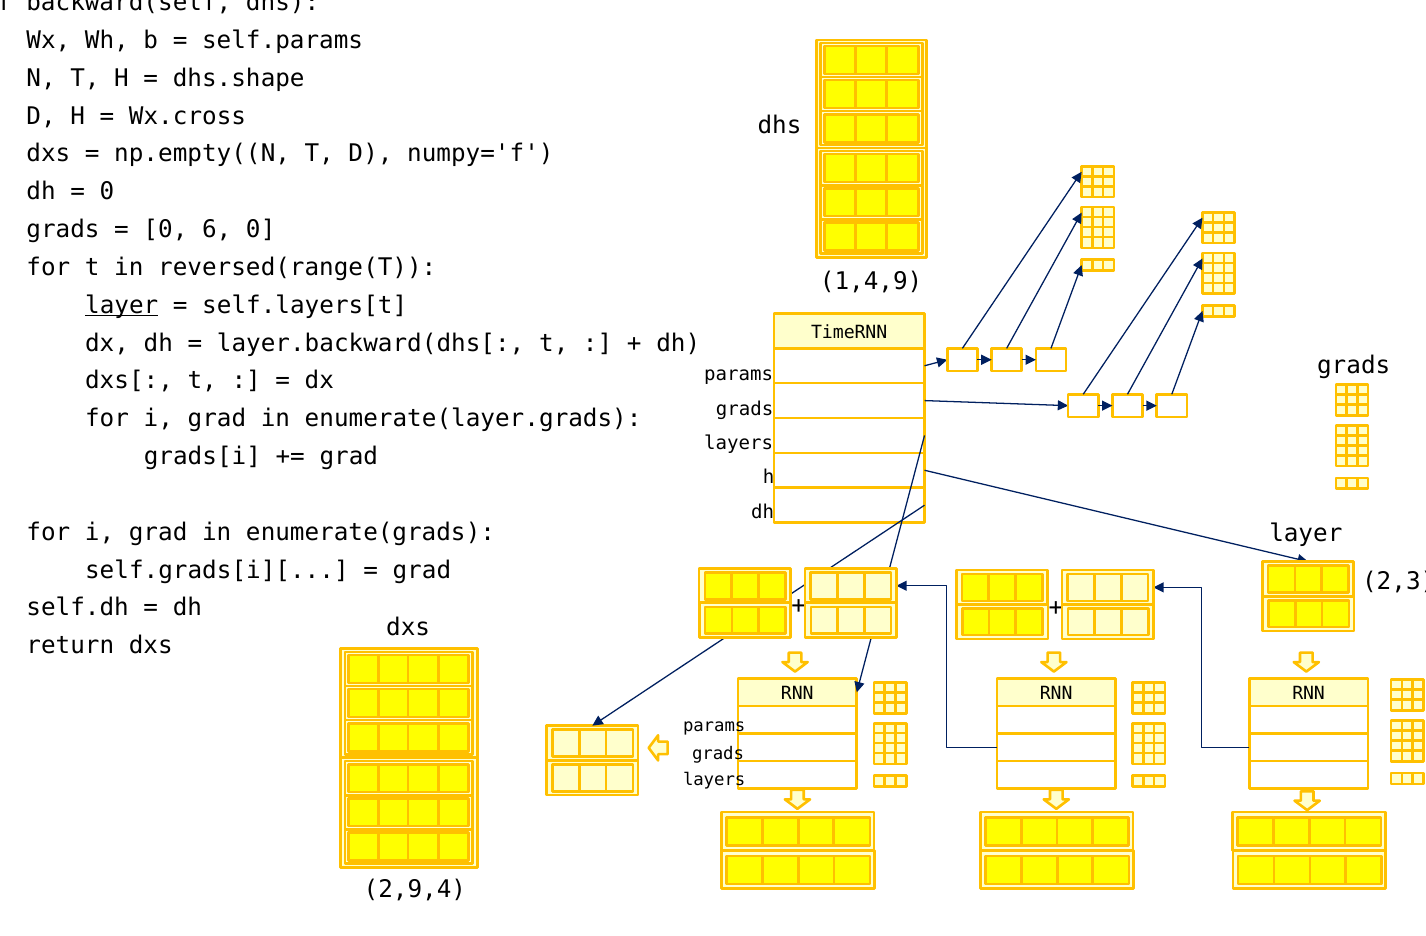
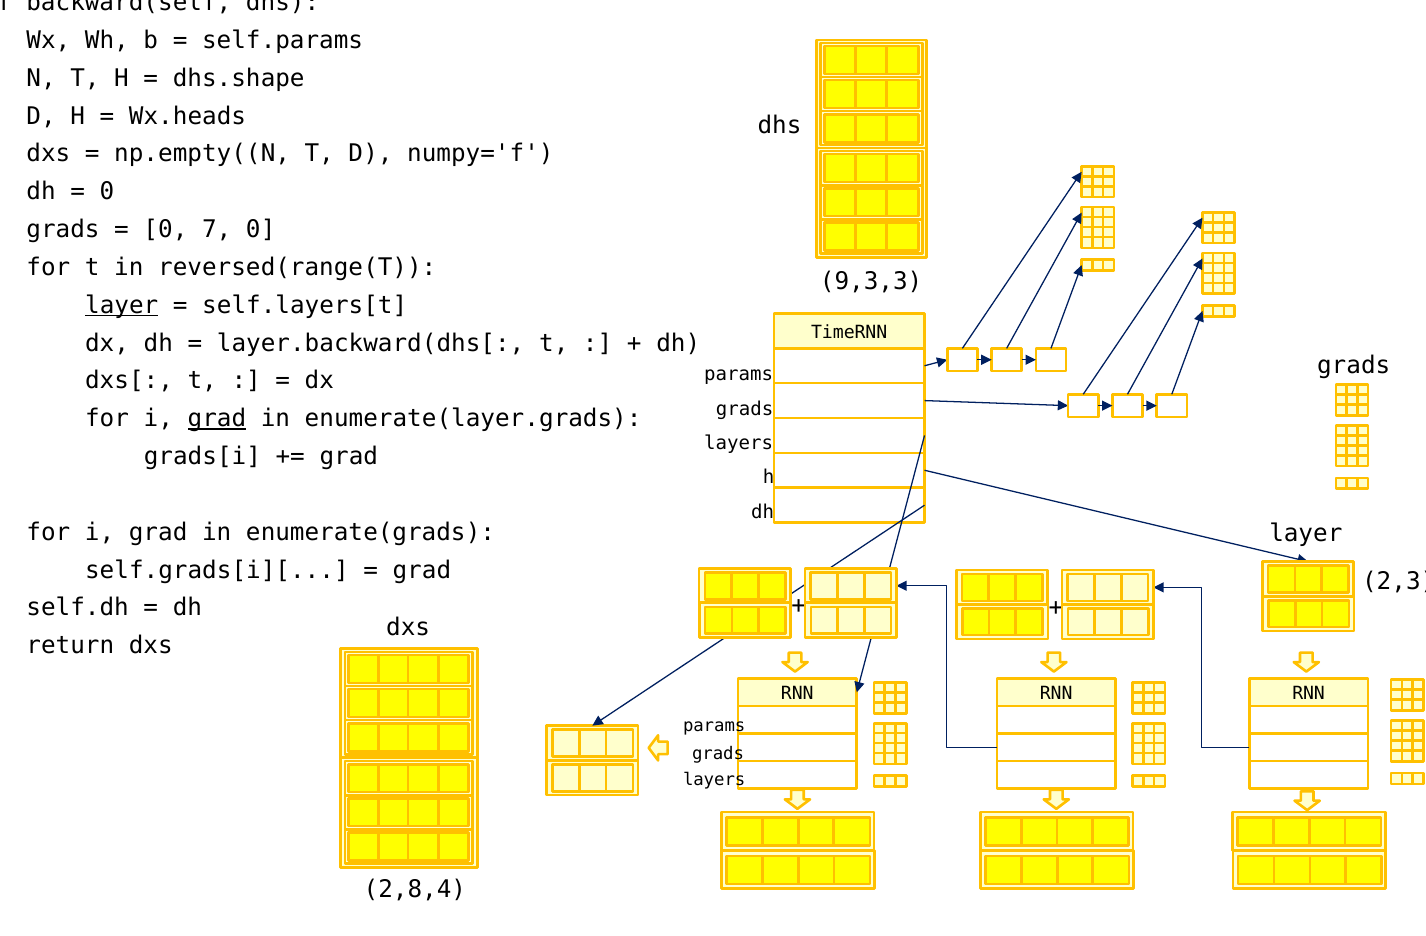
Wx.cross: Wx.cross -> Wx.heads
6: 6 -> 7
1,4,9: 1,4,9 -> 9,3,3
grad at (217, 419) underline: none -> present
2,9,4: 2,9,4 -> 2,8,4
